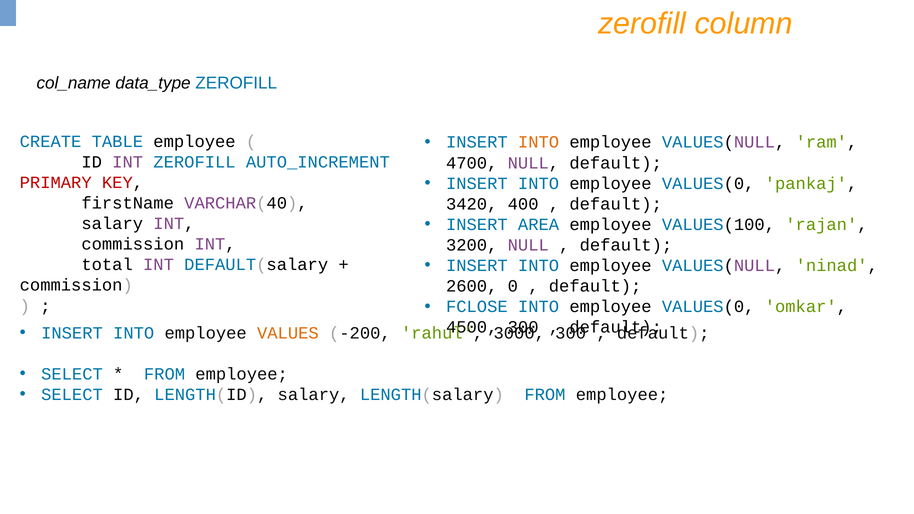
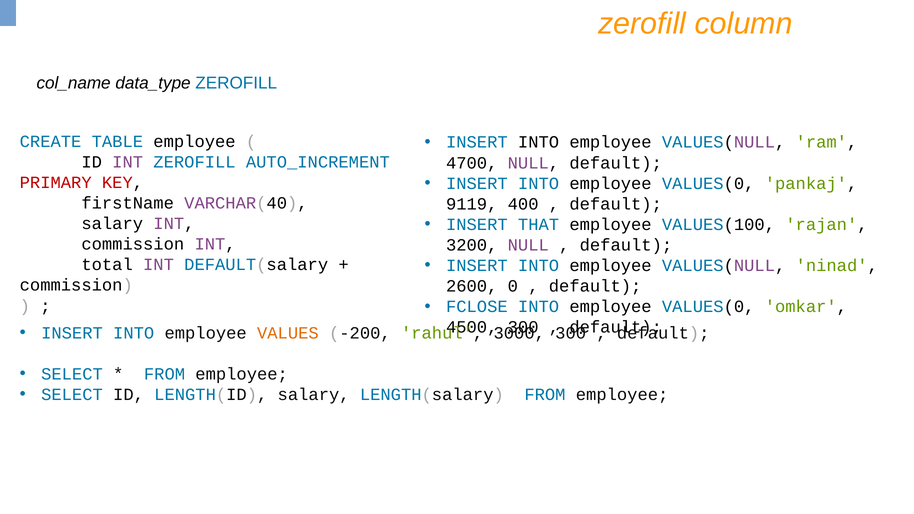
INTO at (539, 142) colour: orange -> black
3420: 3420 -> 9119
AREA: AREA -> THAT
